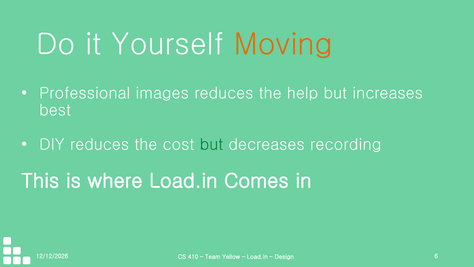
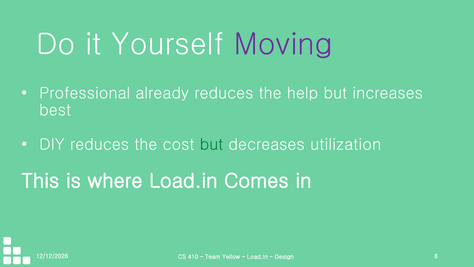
Moving colour: orange -> purple
images: images -> already
recording: recording -> utilization
